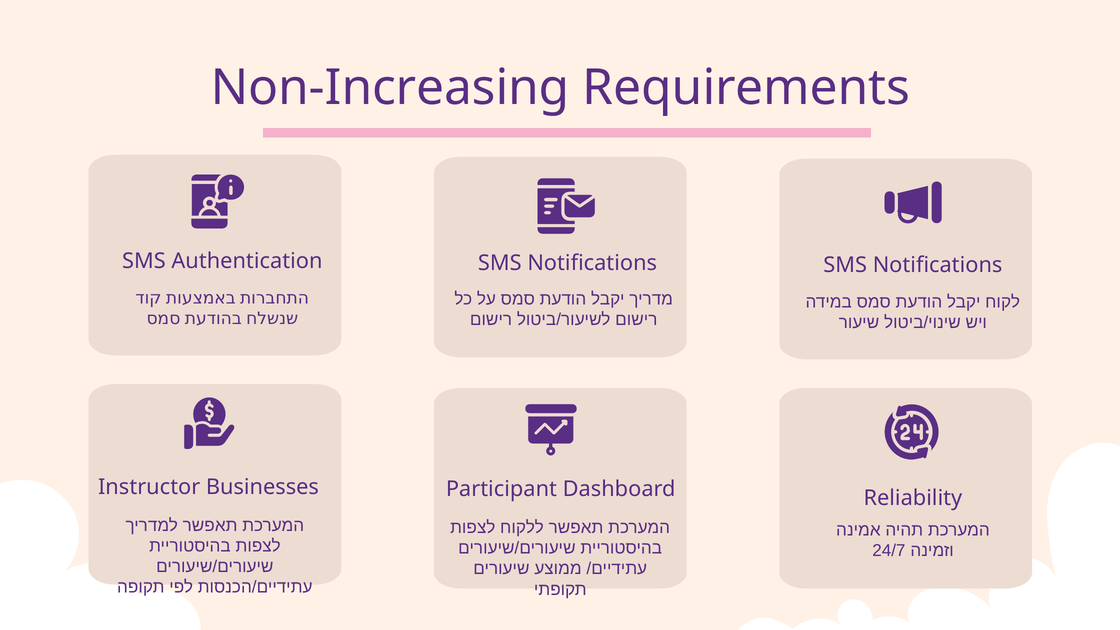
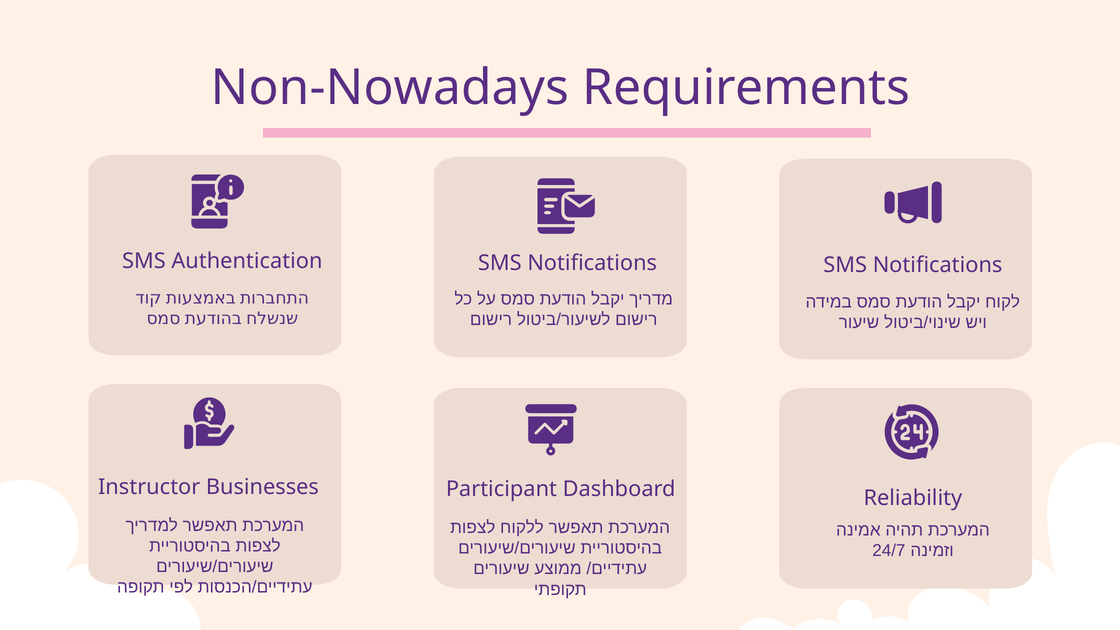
Non-Increasing: Non-Increasing -> Non-Nowadays
